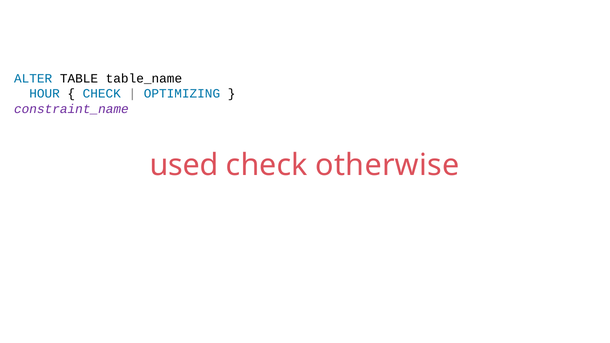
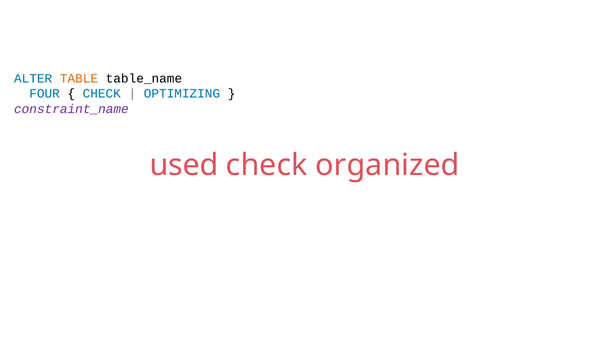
TABLE colour: black -> orange
HOUR: HOUR -> FOUR
otherwise: otherwise -> organized
